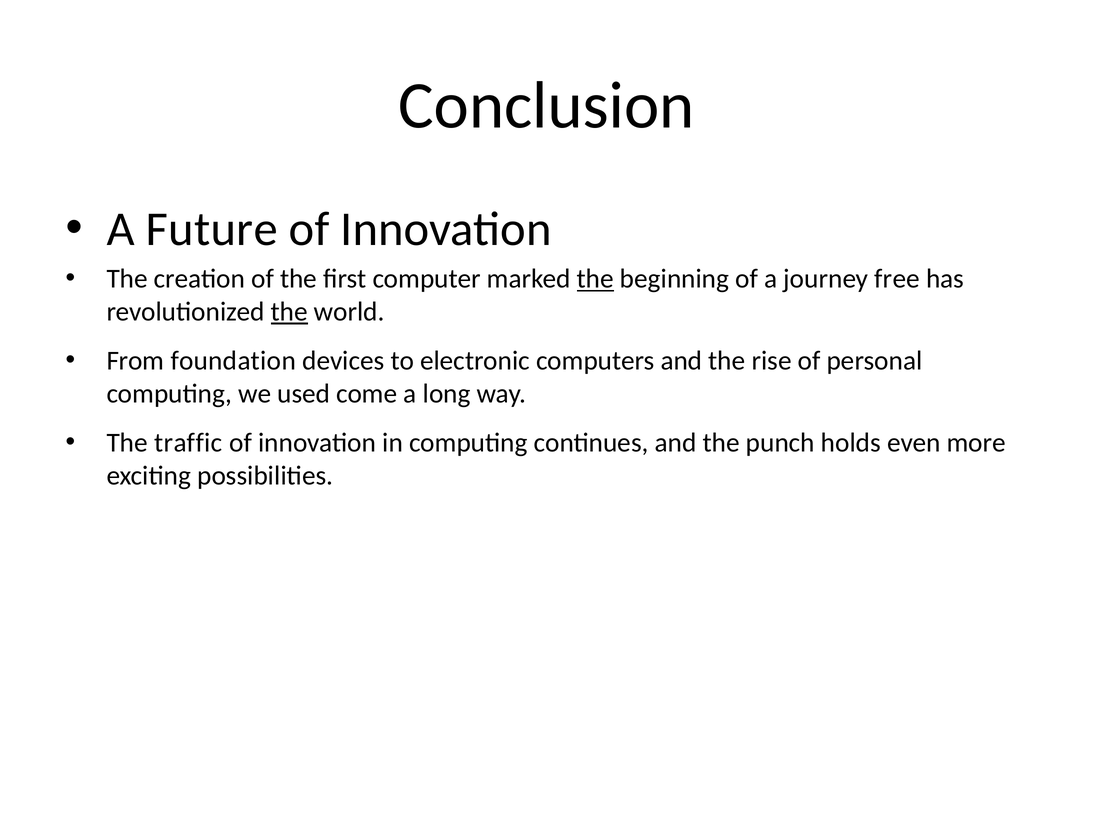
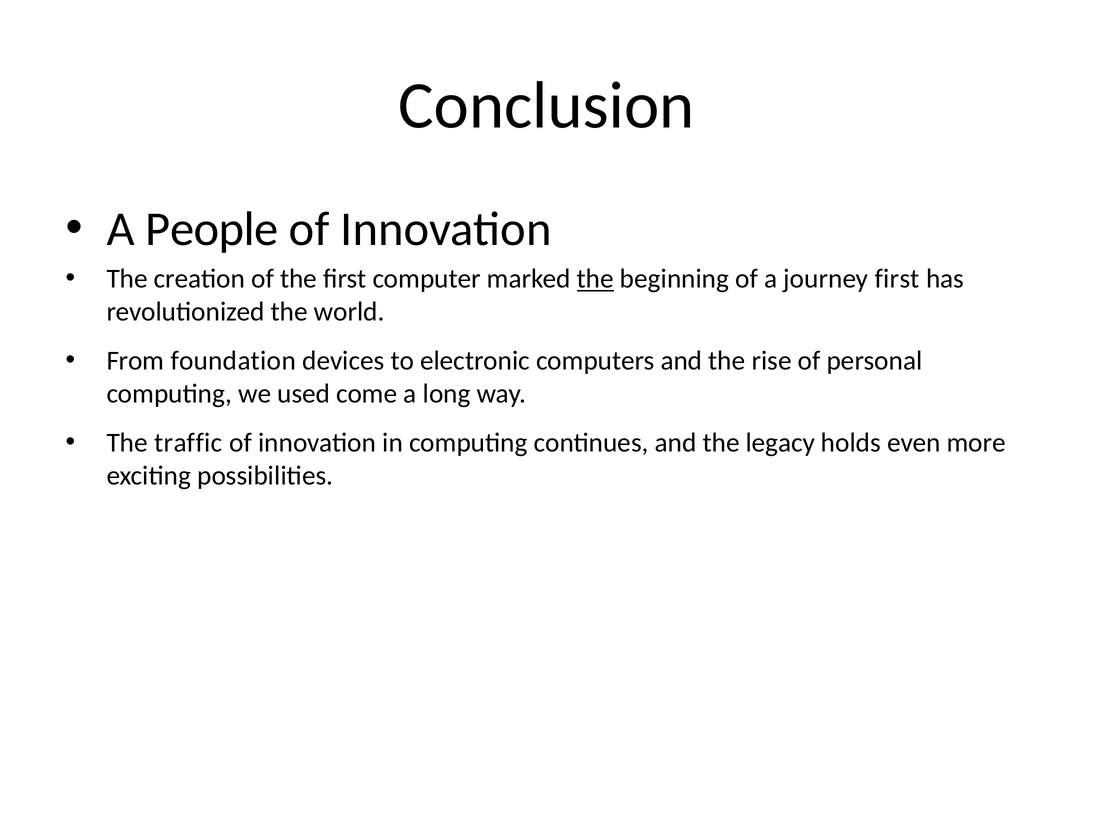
Future: Future -> People
journey free: free -> first
the at (289, 312) underline: present -> none
punch: punch -> legacy
